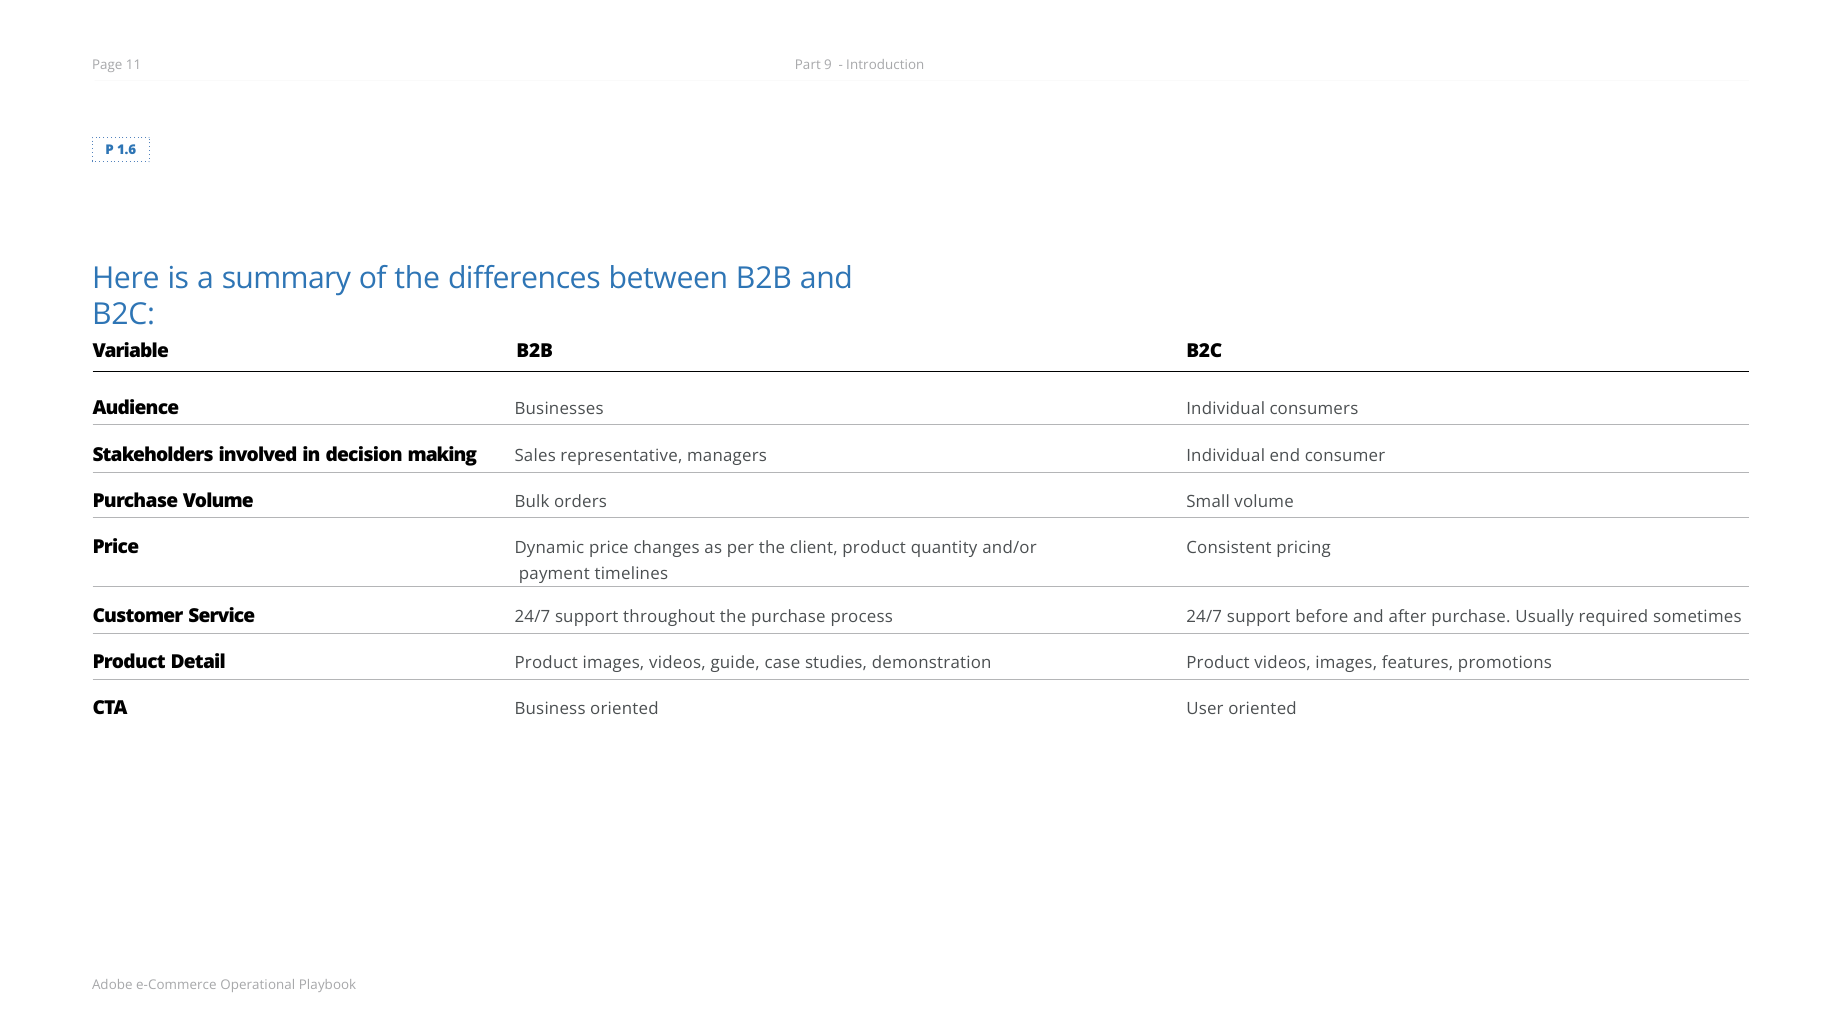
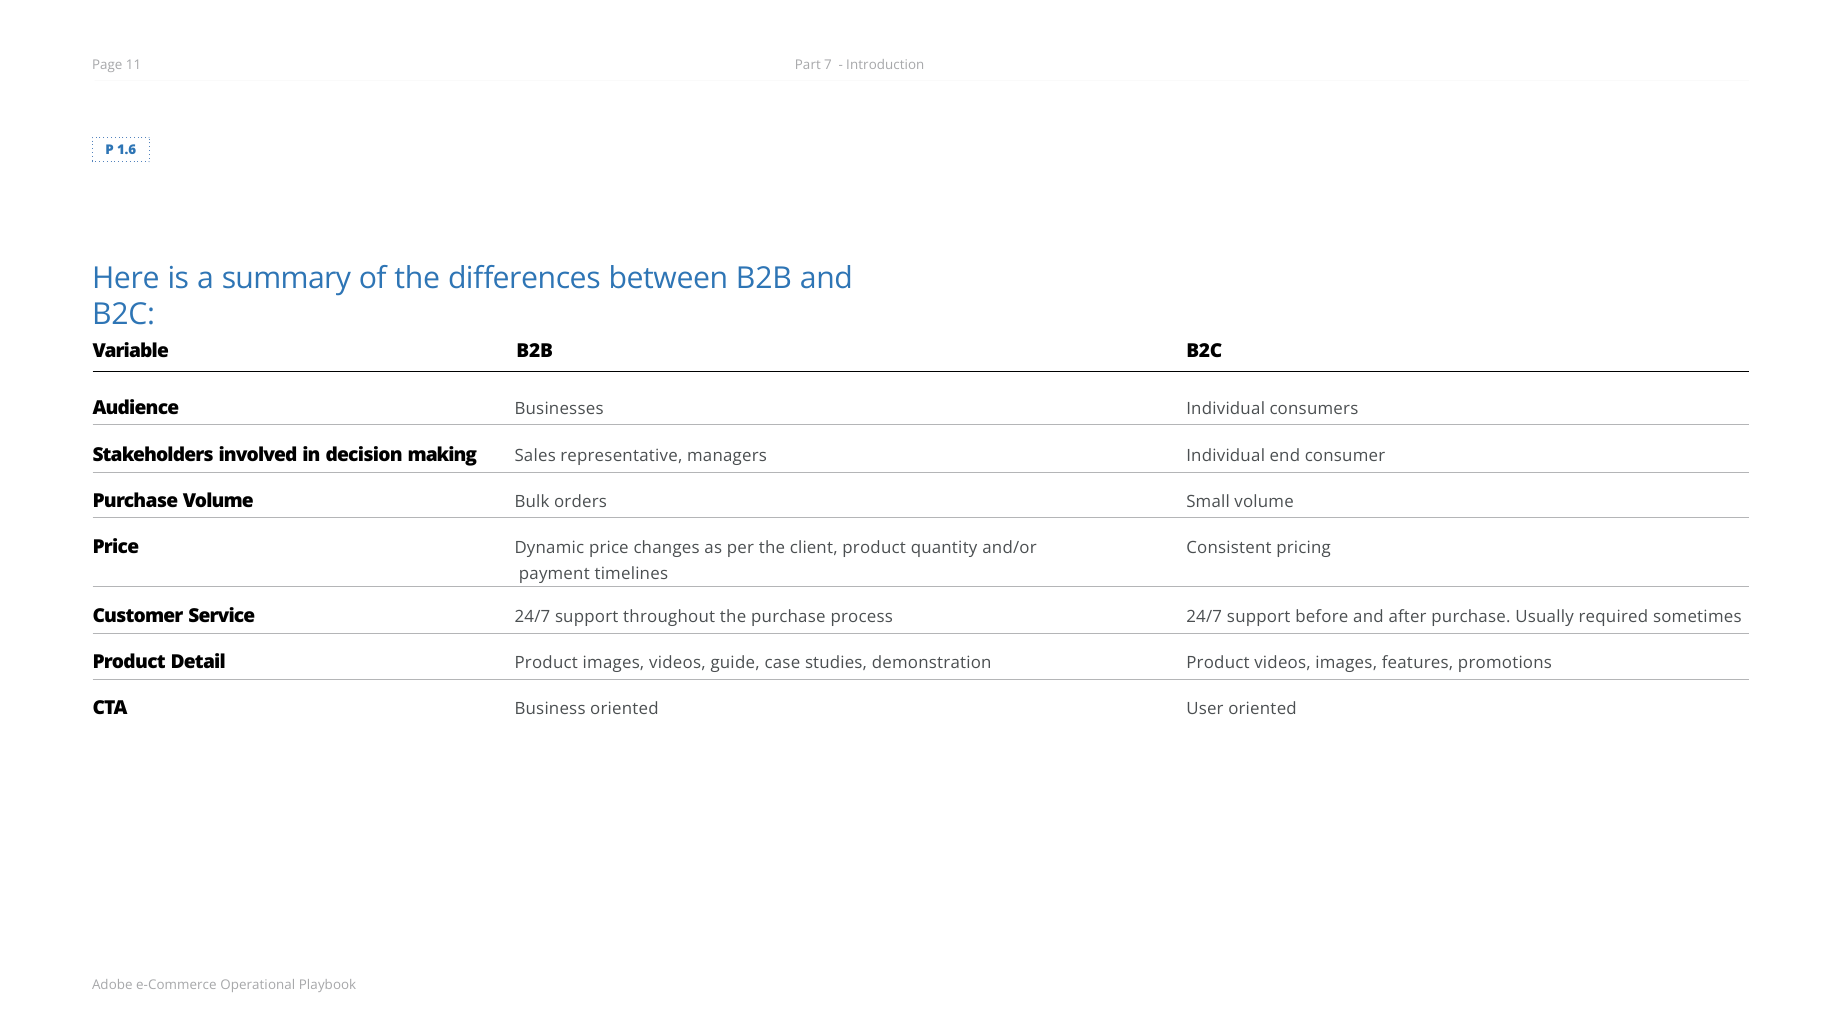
9: 9 -> 7
